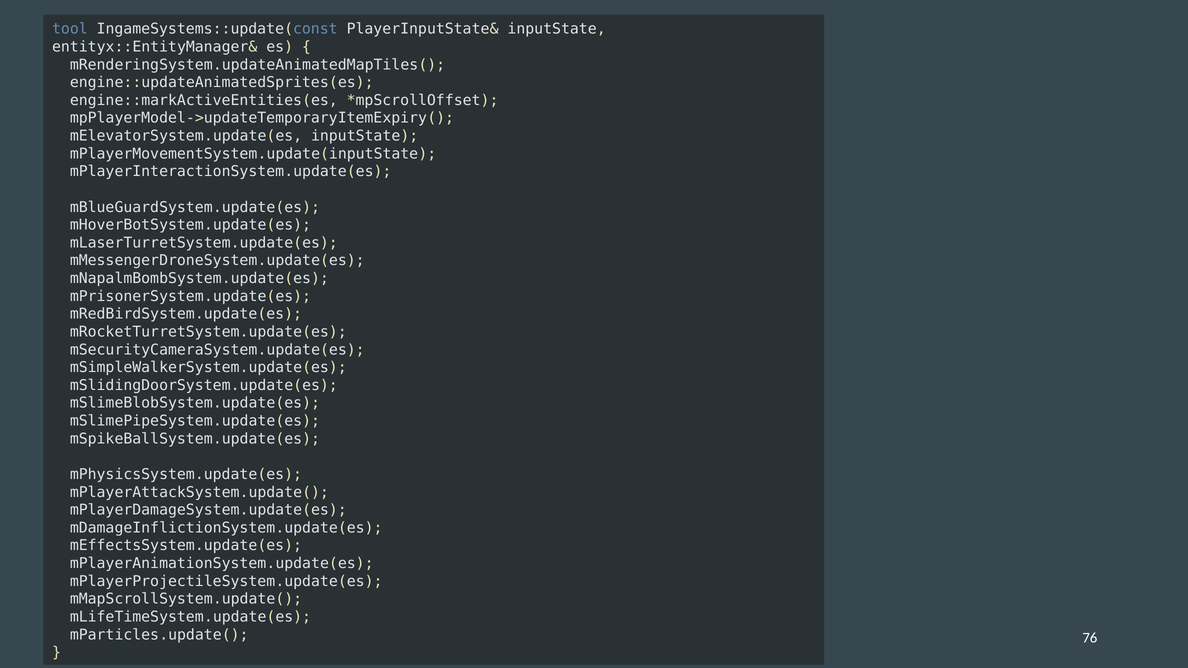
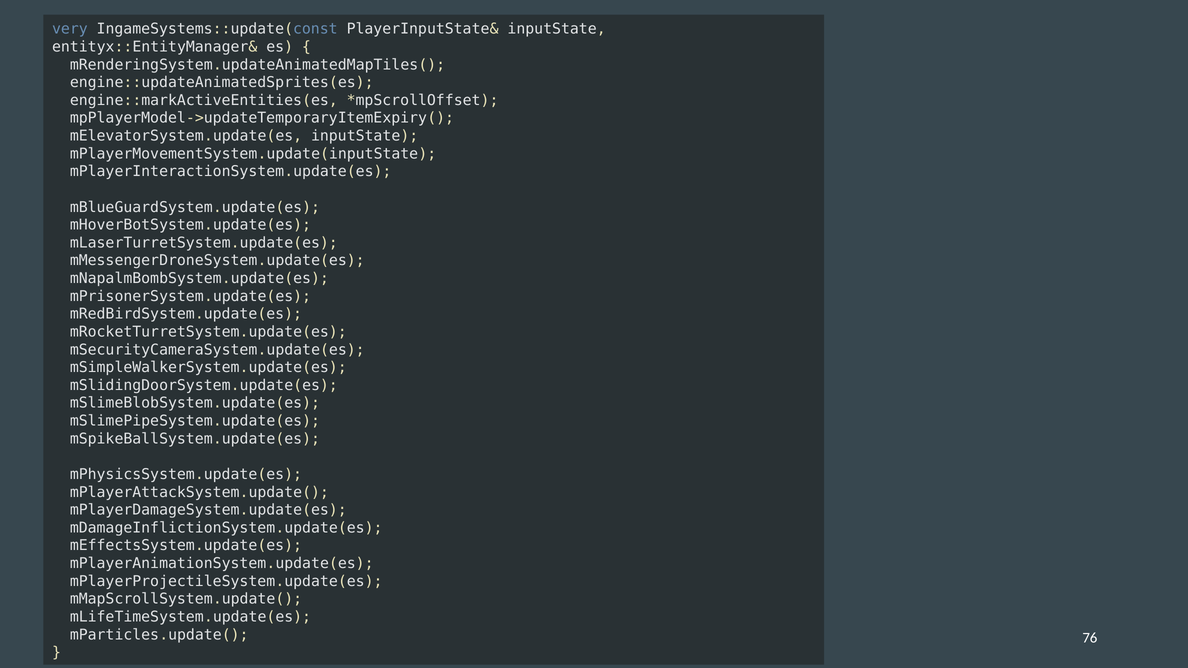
tool: tool -> very
